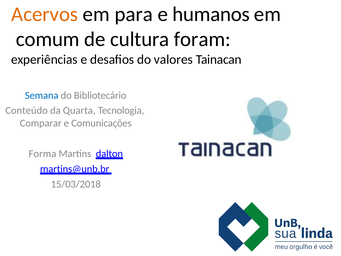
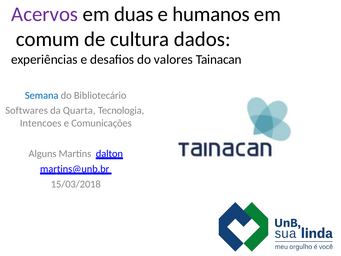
Acervos colour: orange -> purple
para: para -> duas
foram: foram -> dados
Conteúdo: Conteúdo -> Softwares
Comparar: Comparar -> Intencoes
Forma: Forma -> Alguns
